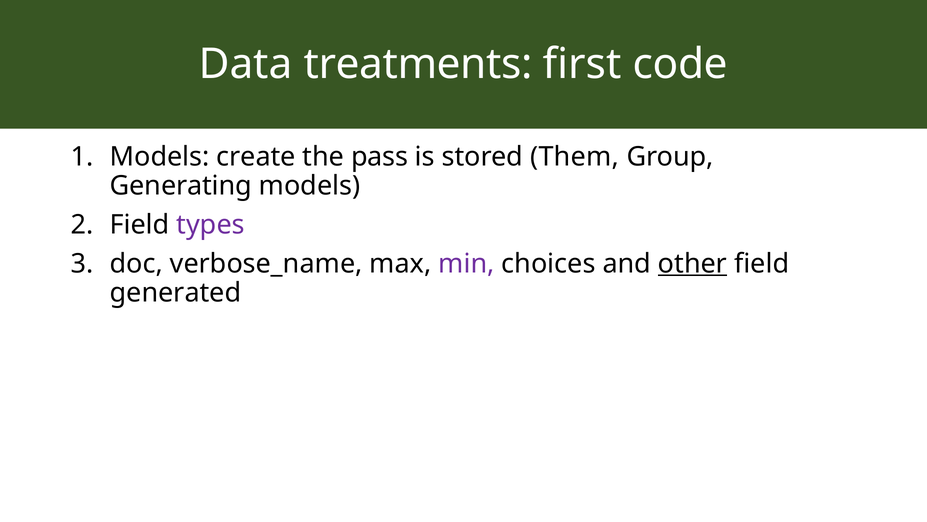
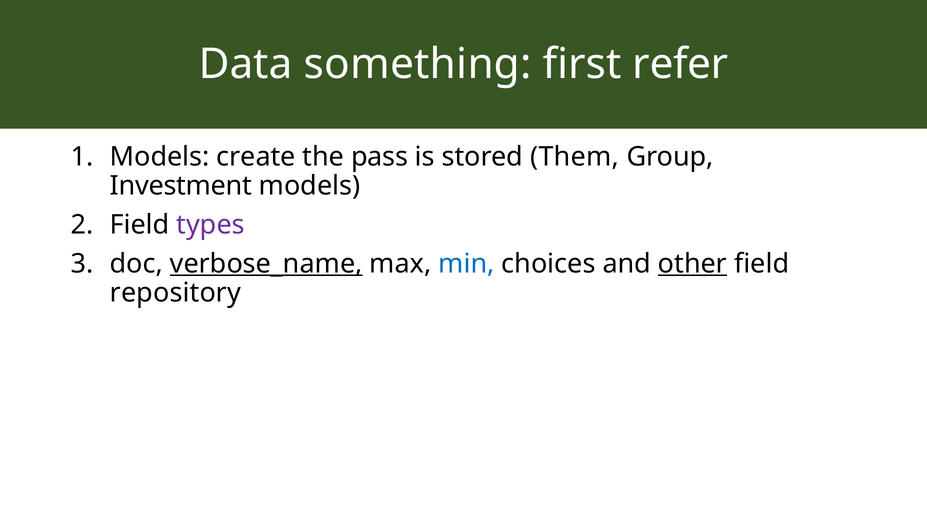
treatments: treatments -> something
code: code -> refer
Generating: Generating -> Investment
verbose_name underline: none -> present
min colour: purple -> blue
generated: generated -> repository
